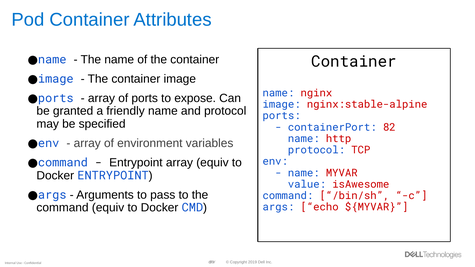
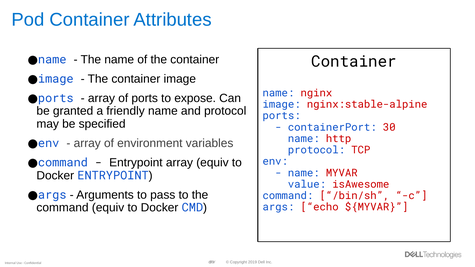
82: 82 -> 30
